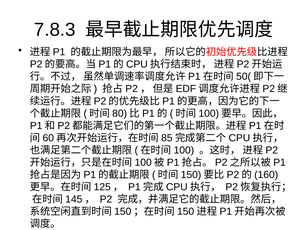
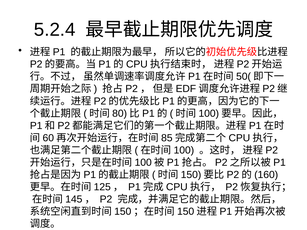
7.8.3: 7.8.3 -> 5.2.4
